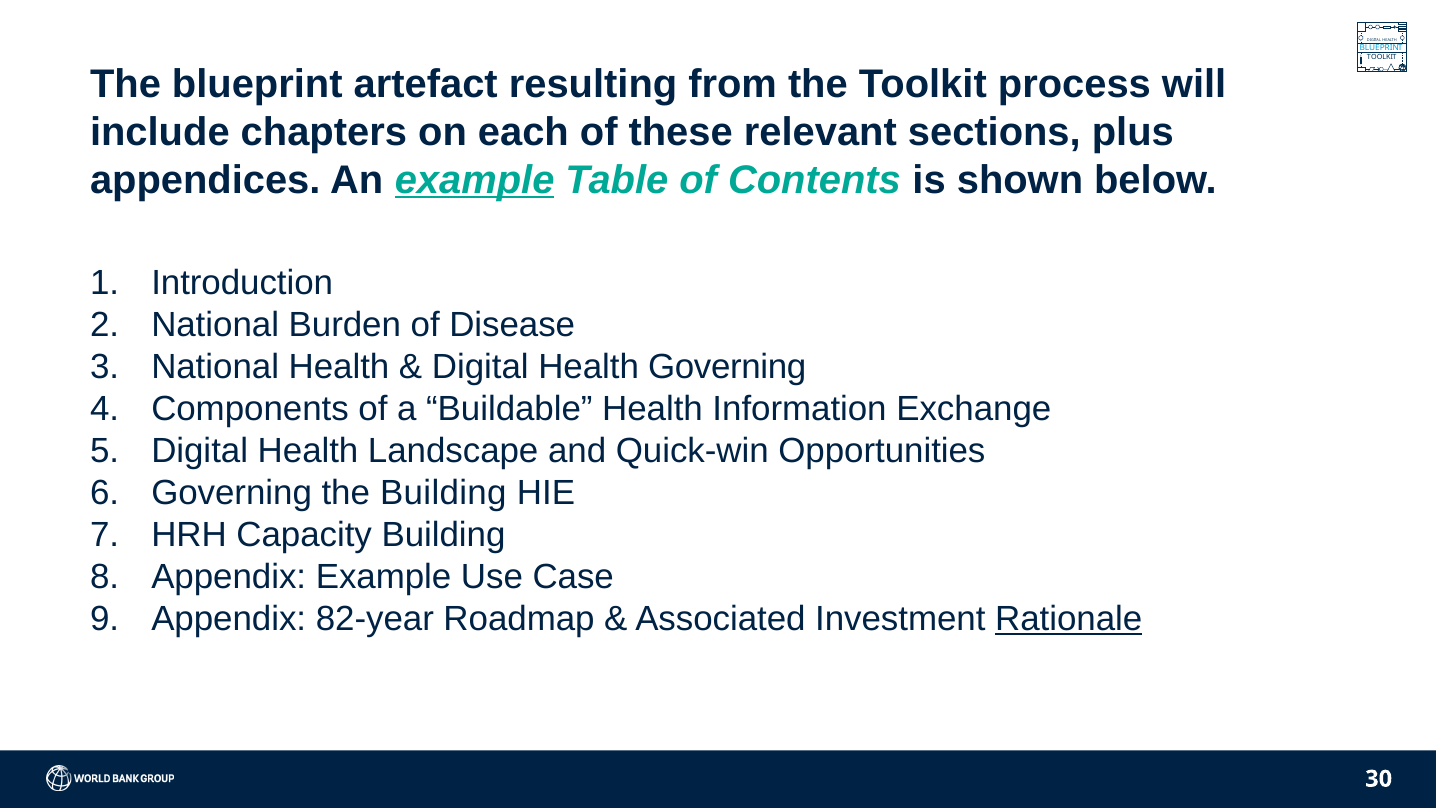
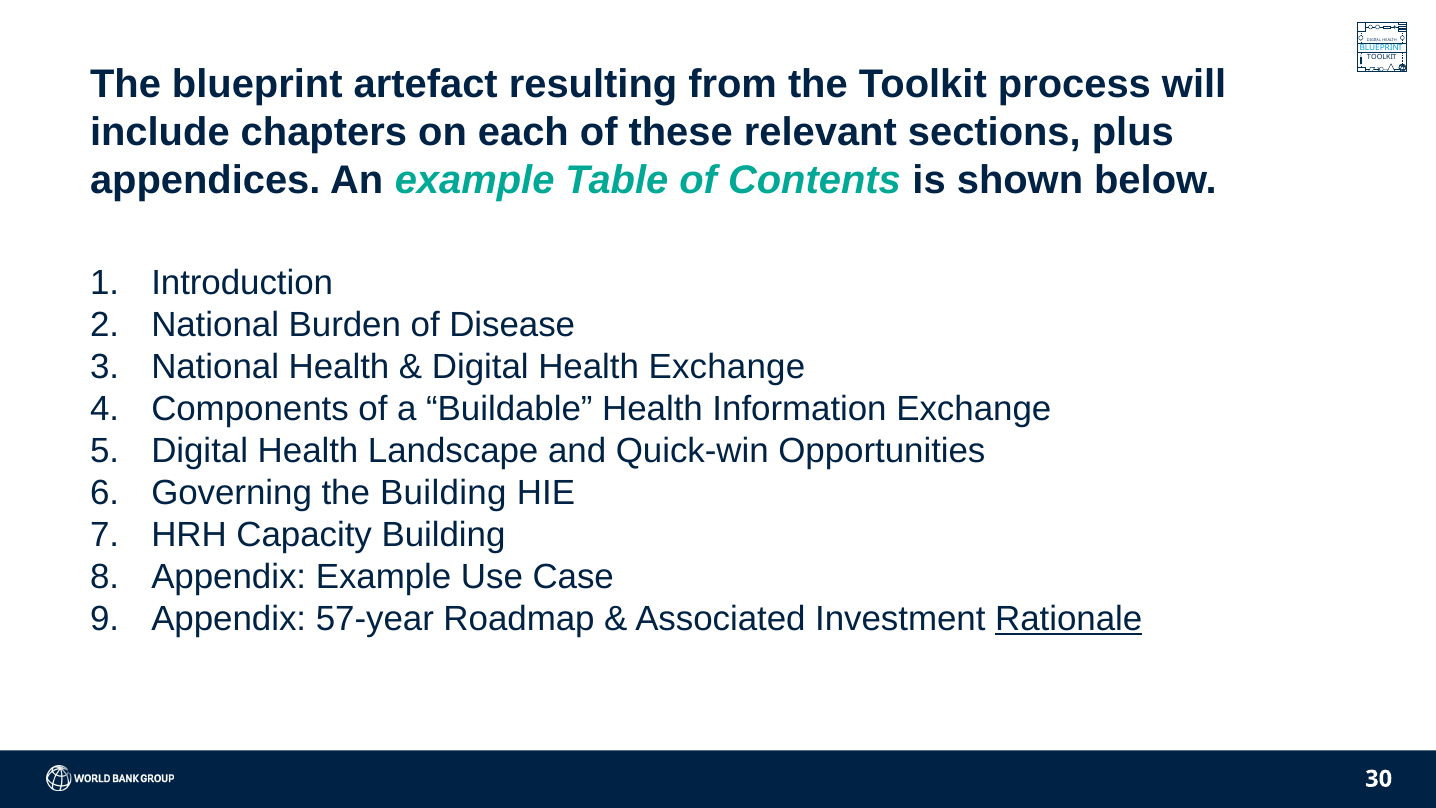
example at (475, 180) underline: present -> none
Health Governing: Governing -> Exchange
82-year: 82-year -> 57-year
